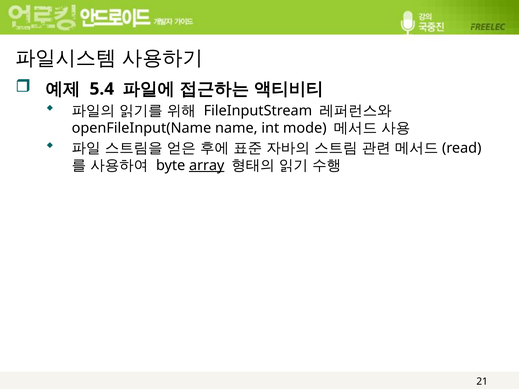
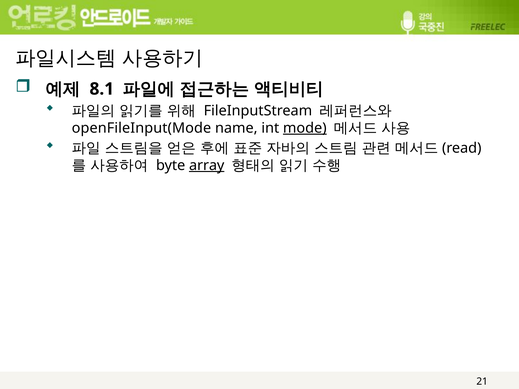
5.4: 5.4 -> 8.1
openFileInput(Name: openFileInput(Name -> openFileInput(Mode
mode underline: none -> present
